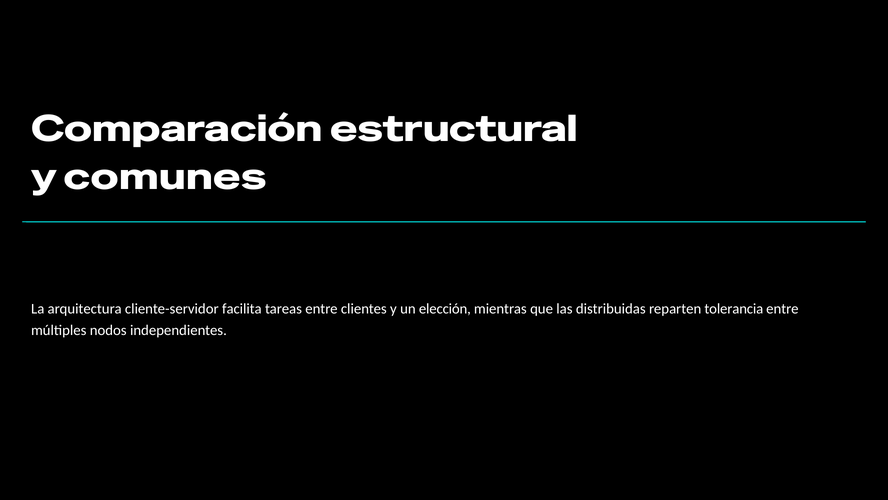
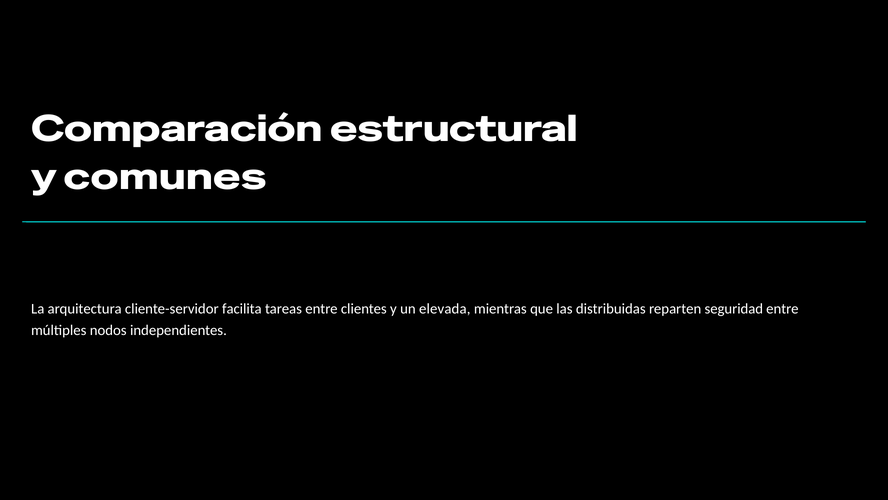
elección: elección -> elevada
tolerancia: tolerancia -> seguridad
